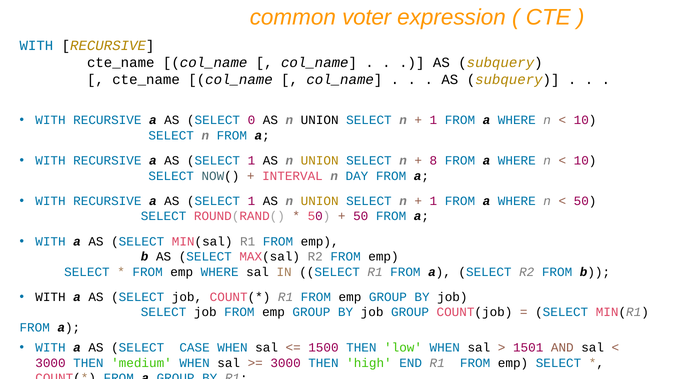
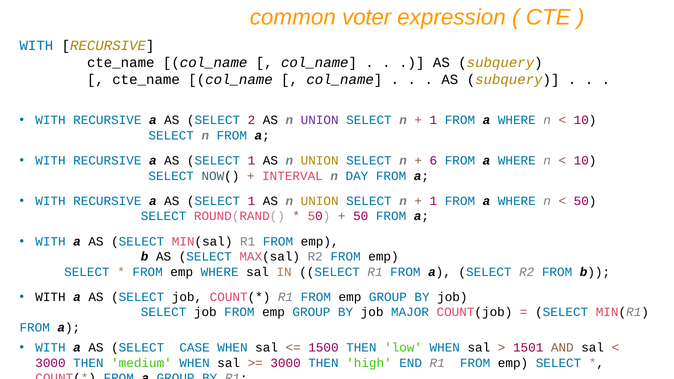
0: 0 -> 2
UNION at (320, 120) colour: black -> purple
8: 8 -> 6
job GROUP: GROUP -> MAJOR
